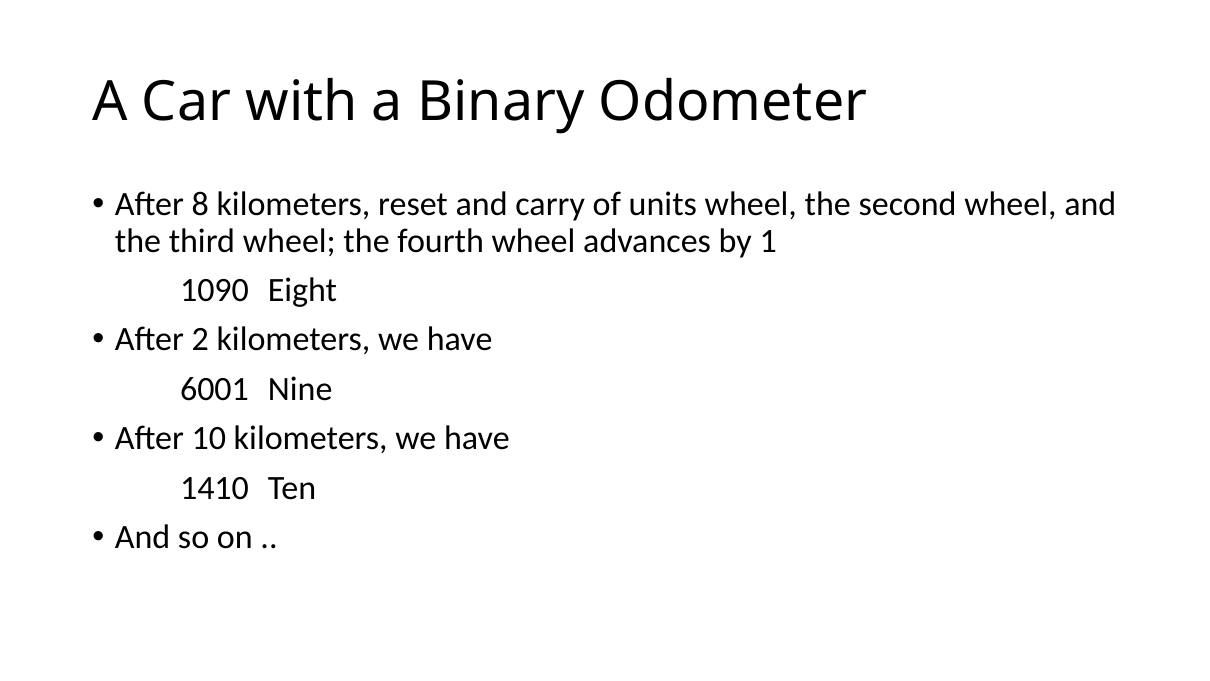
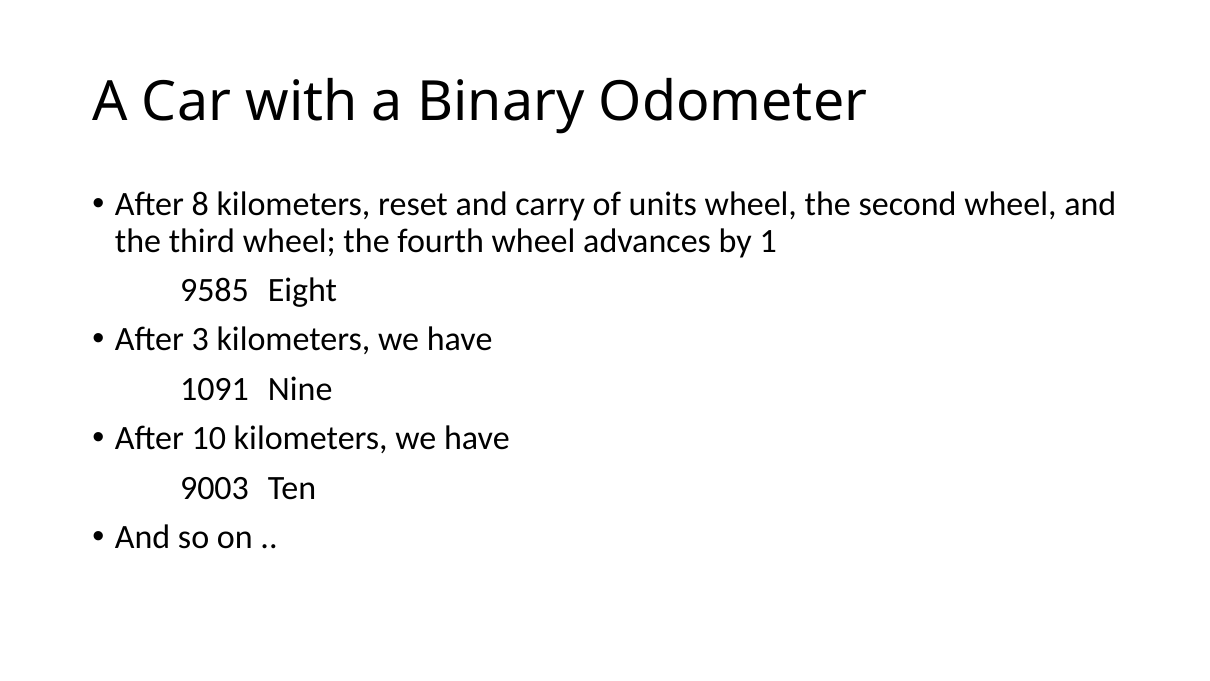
1090: 1090 -> 9585
2: 2 -> 3
6001: 6001 -> 1091
1410: 1410 -> 9003
